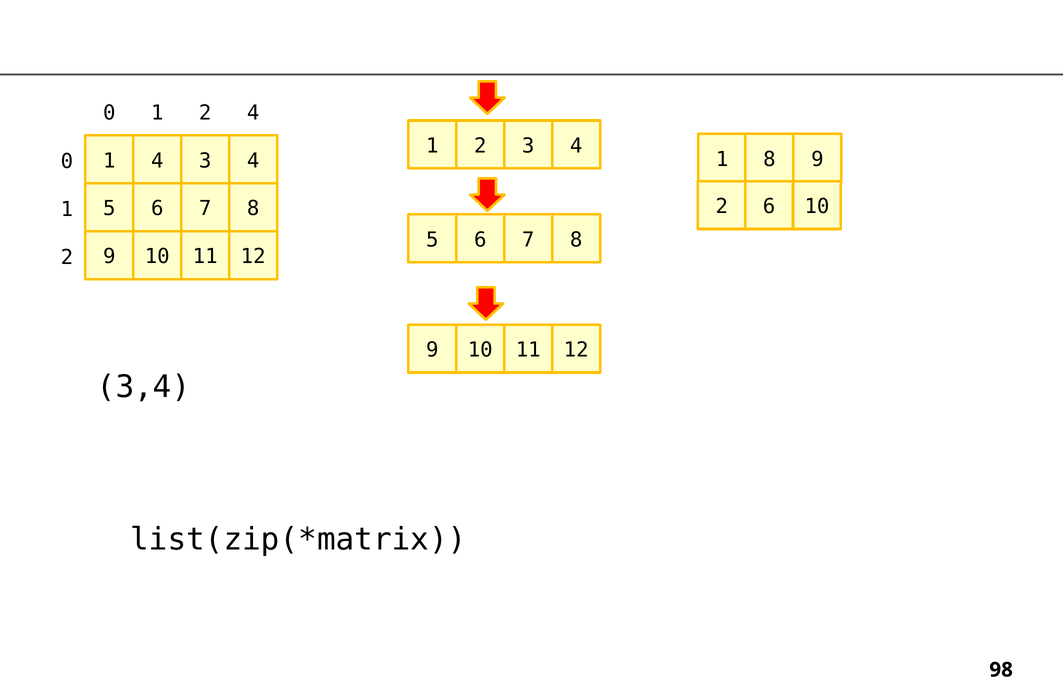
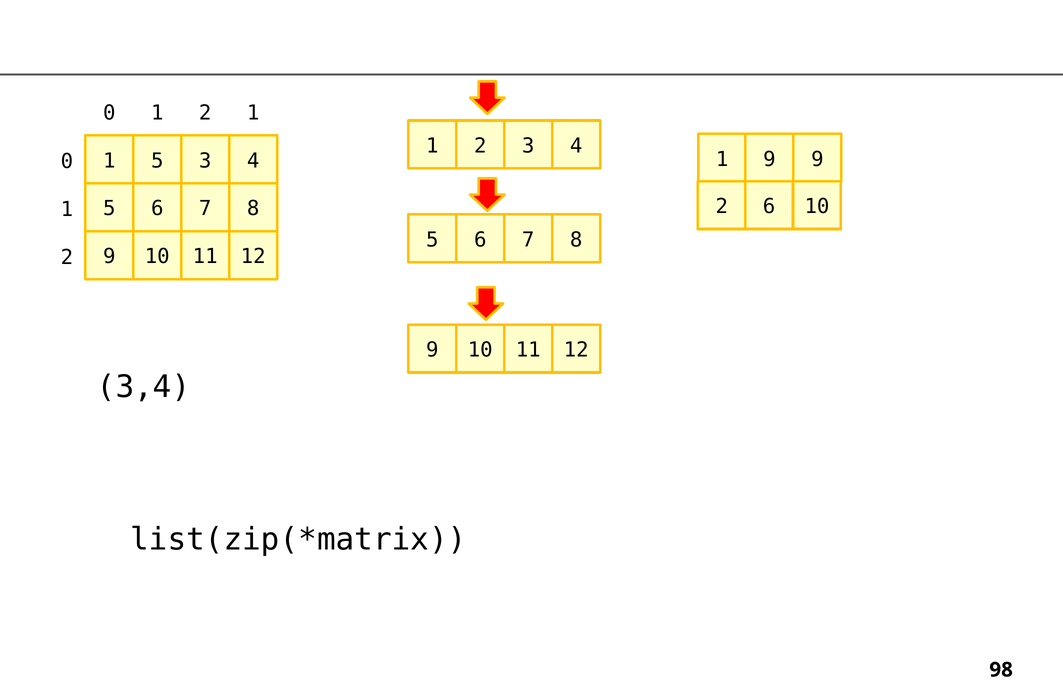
2 4: 4 -> 1
1 8: 8 -> 9
1 4: 4 -> 5
